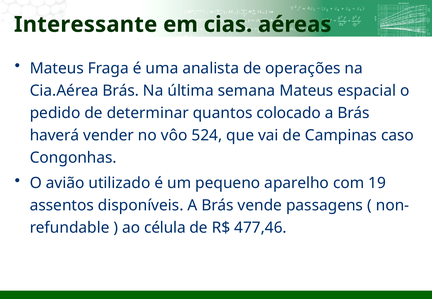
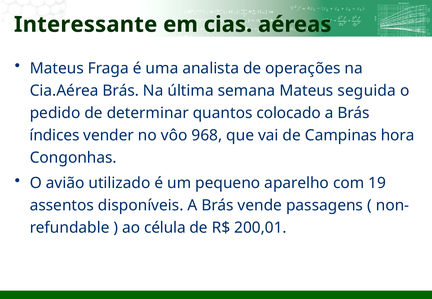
espacial: espacial -> seguida
haverá: haverá -> índices
524: 524 -> 968
caso: caso -> hora
477,46: 477,46 -> 200,01
